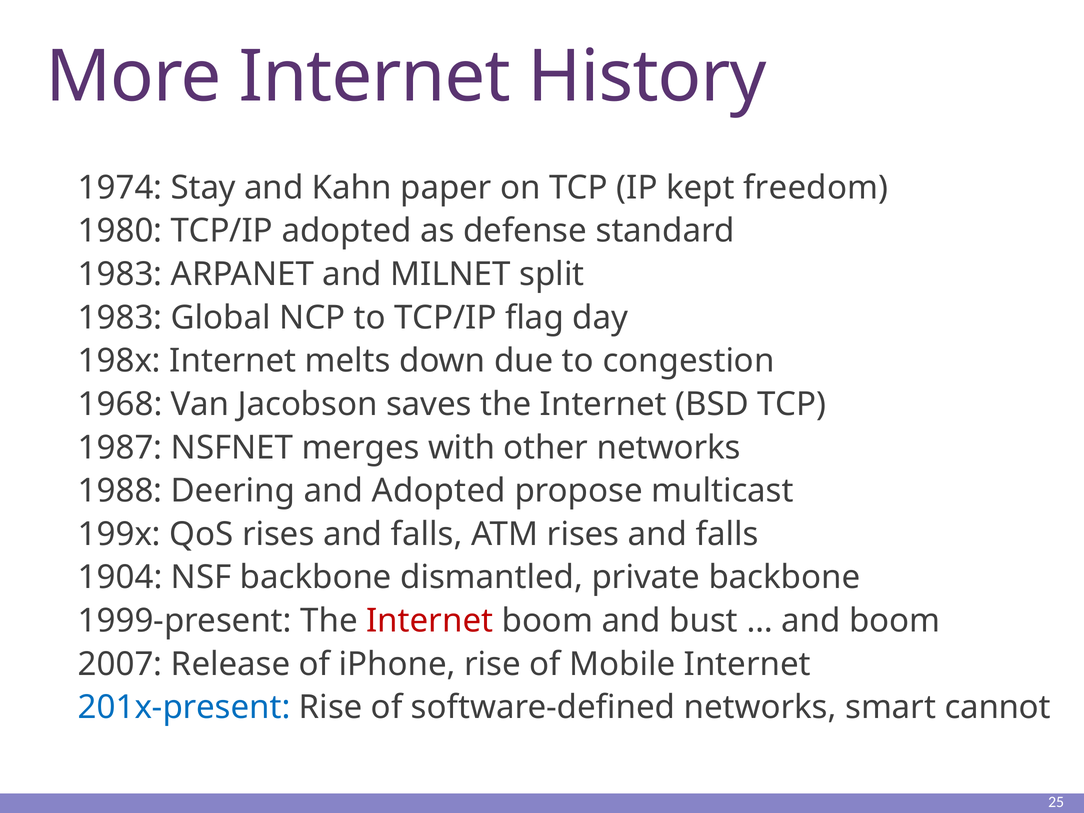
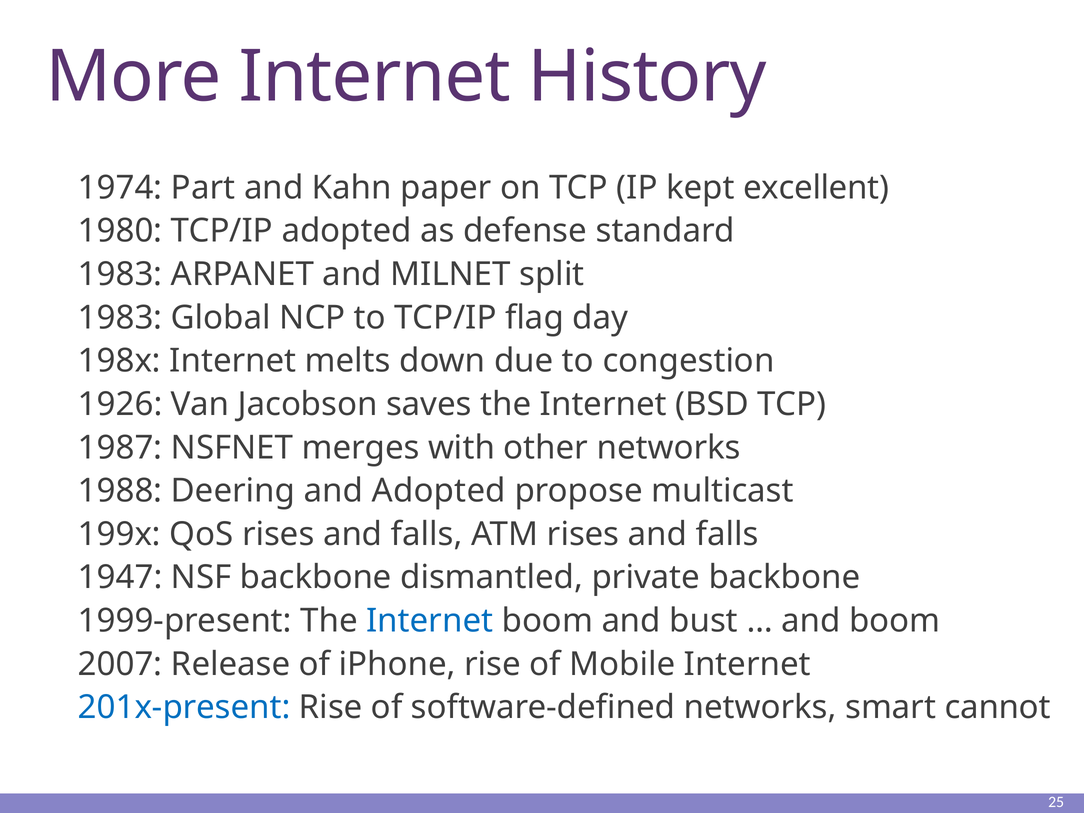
Stay: Stay -> Part
freedom: freedom -> excellent
1968: 1968 -> 1926
1904: 1904 -> 1947
Internet at (430, 621) colour: red -> blue
